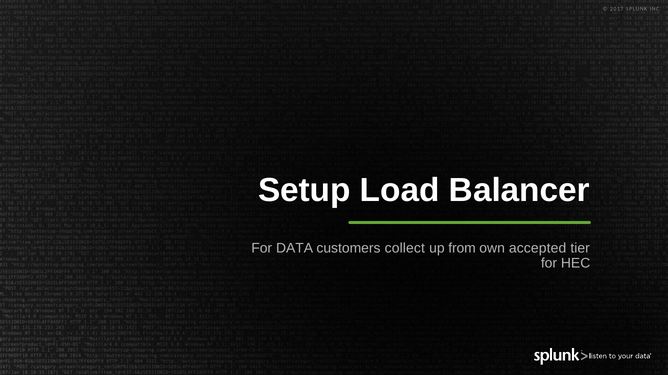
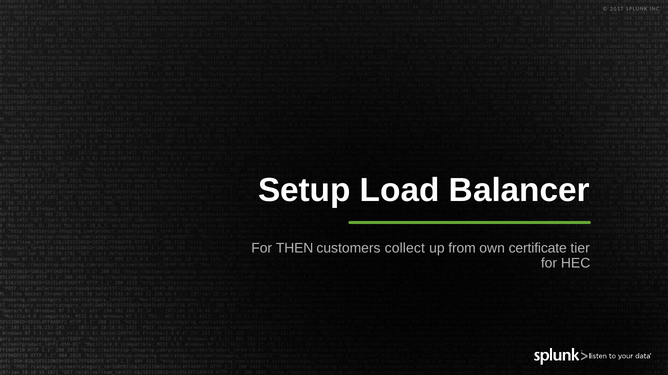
DATA: DATA -> THEN
accepted: accepted -> certificate
